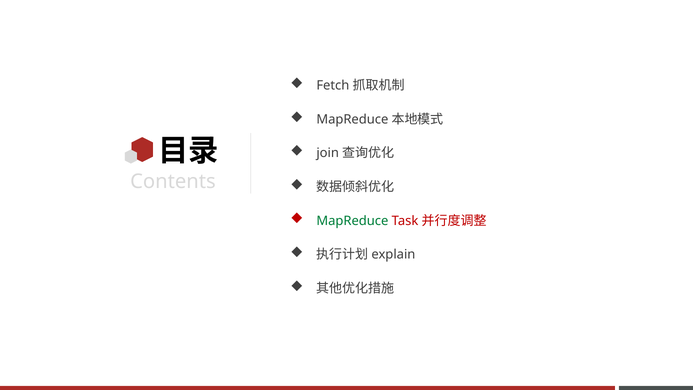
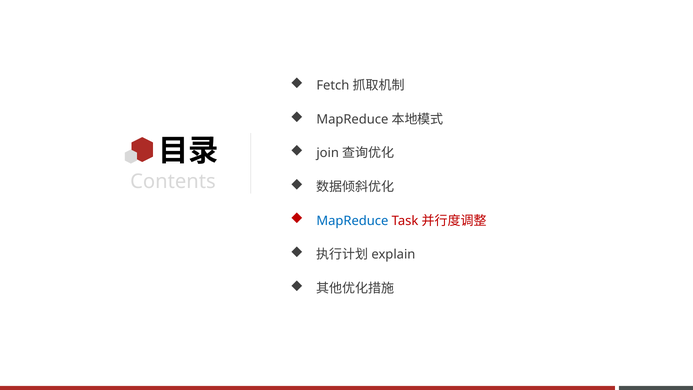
MapReduce colour: green -> blue
